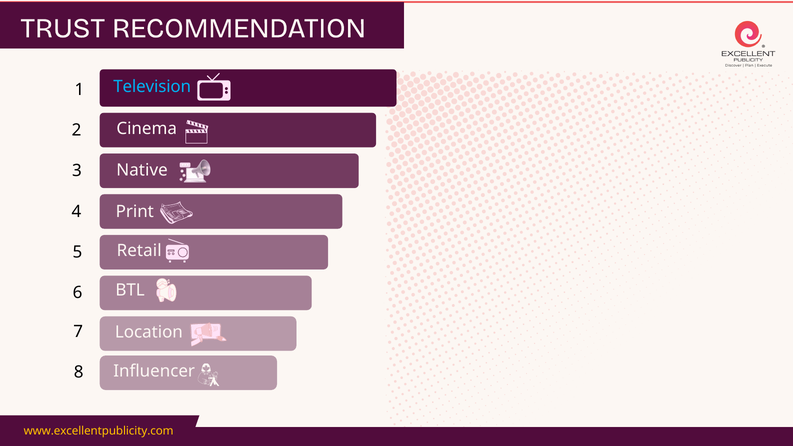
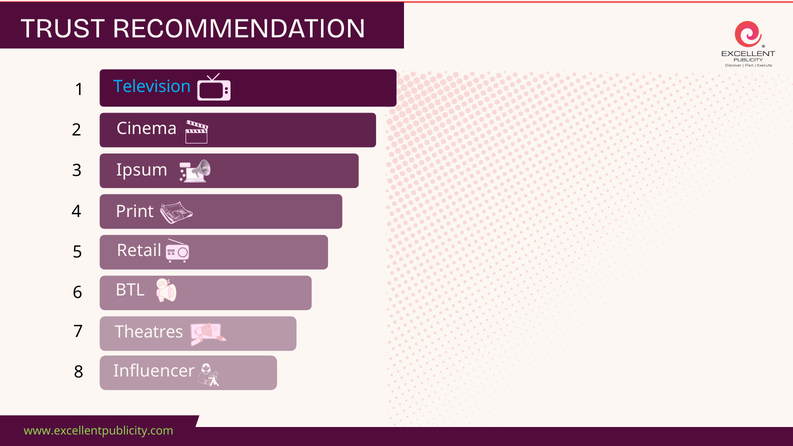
Native: Native -> Ipsum
Location: Location -> Theatres
www.excellentpublicity.com colour: yellow -> light green
